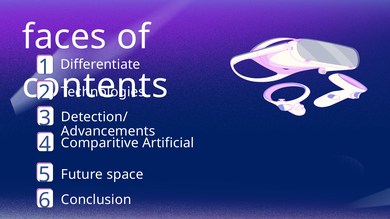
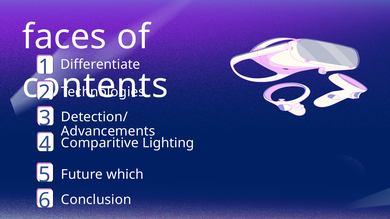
Artificial: Artificial -> Lighting
space: space -> which
